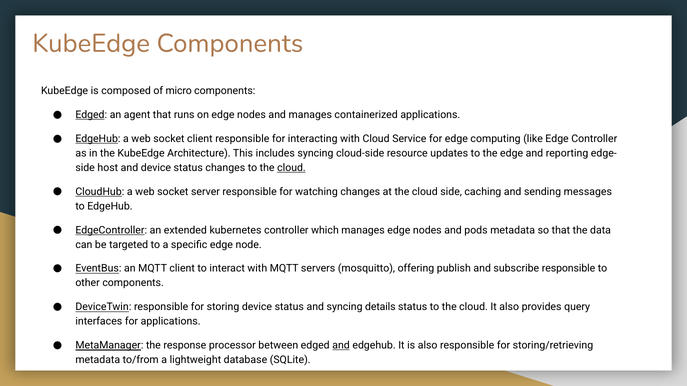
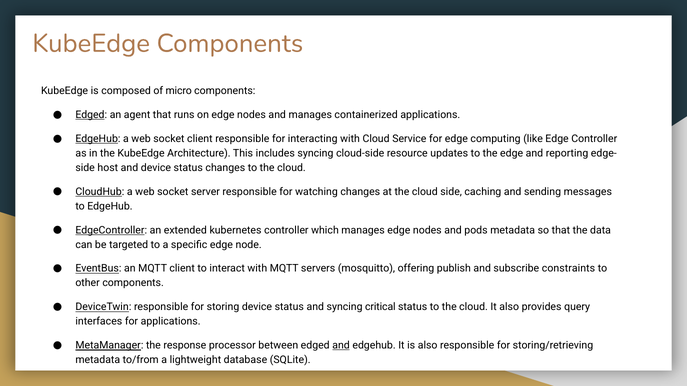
cloud at (291, 168) underline: present -> none
subscribe responsible: responsible -> constraints
details: details -> critical
